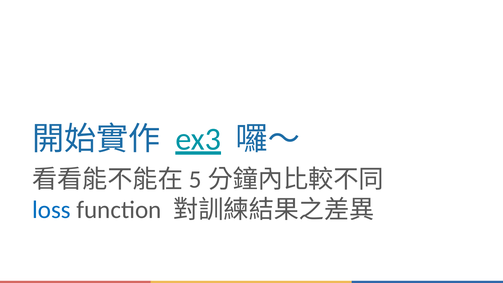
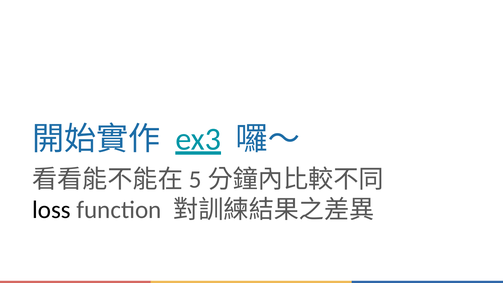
loss colour: blue -> black
